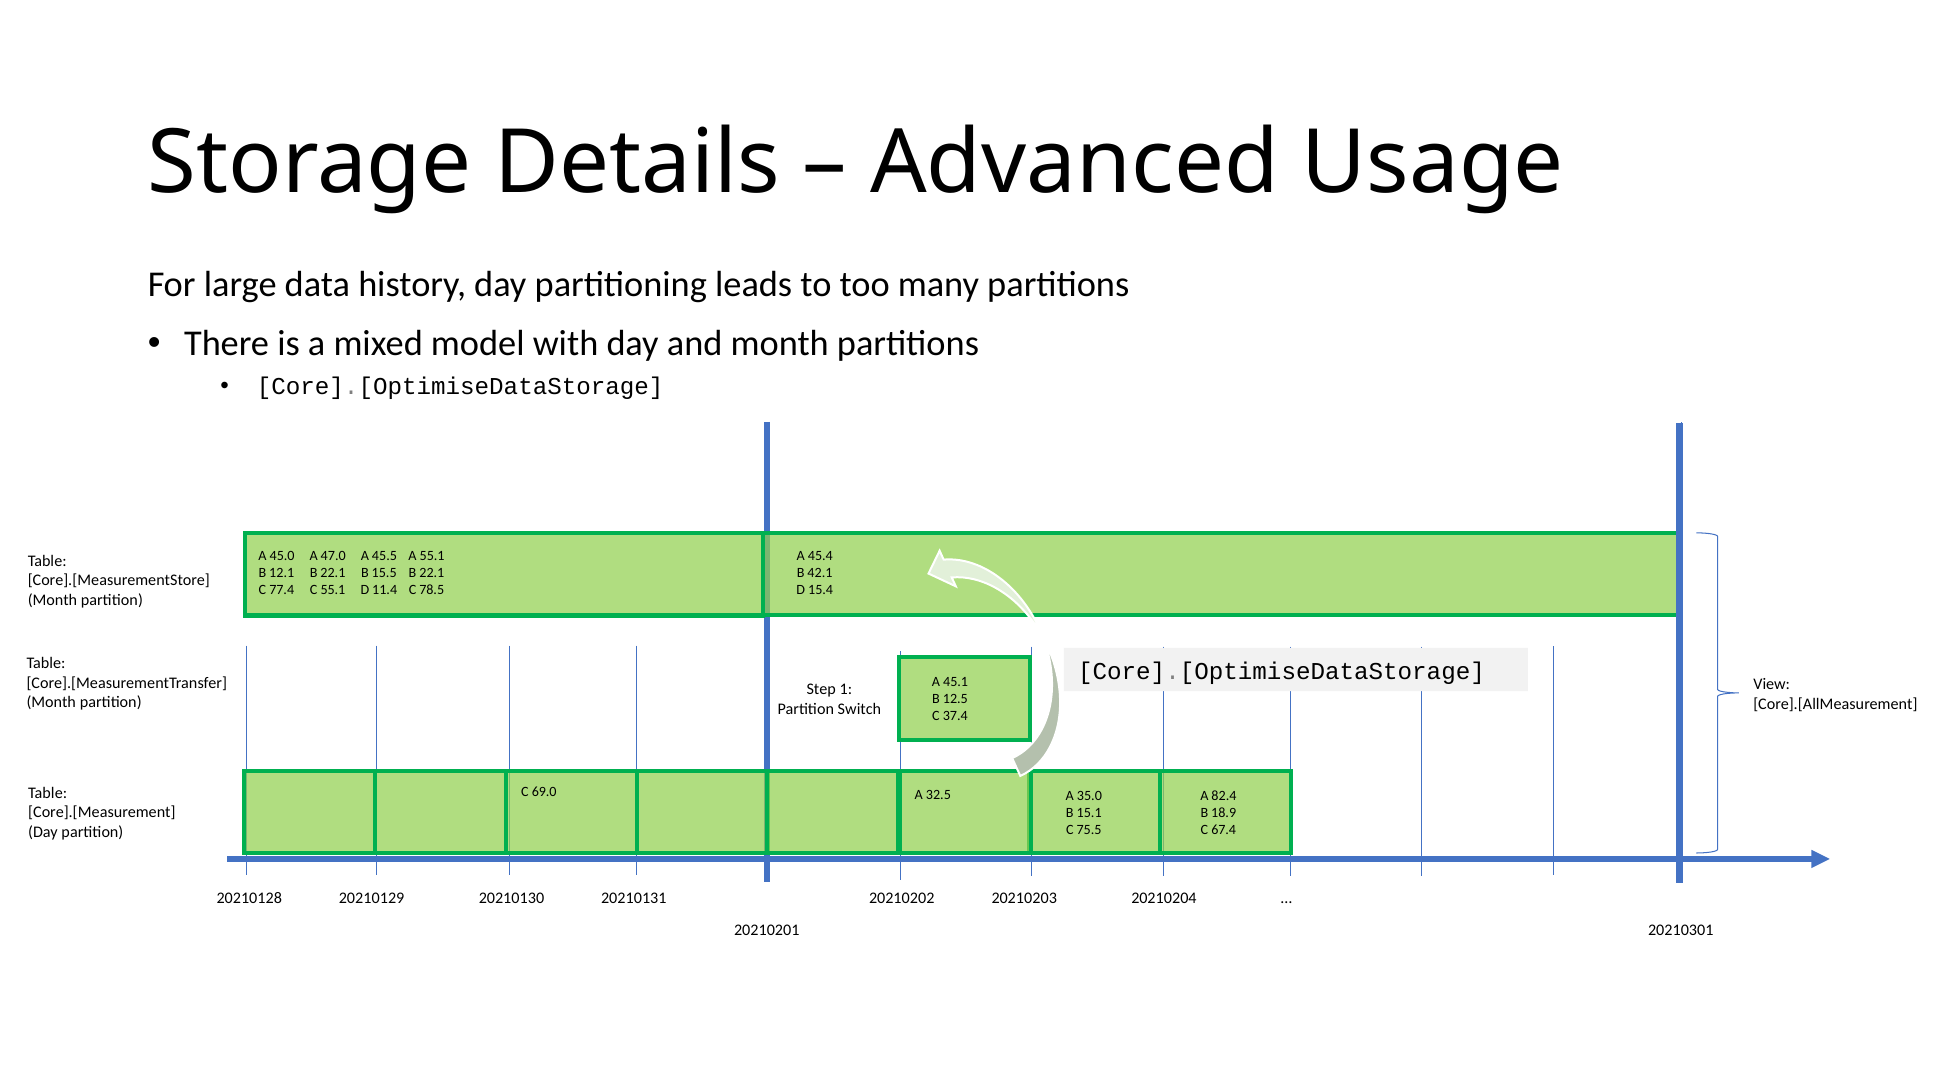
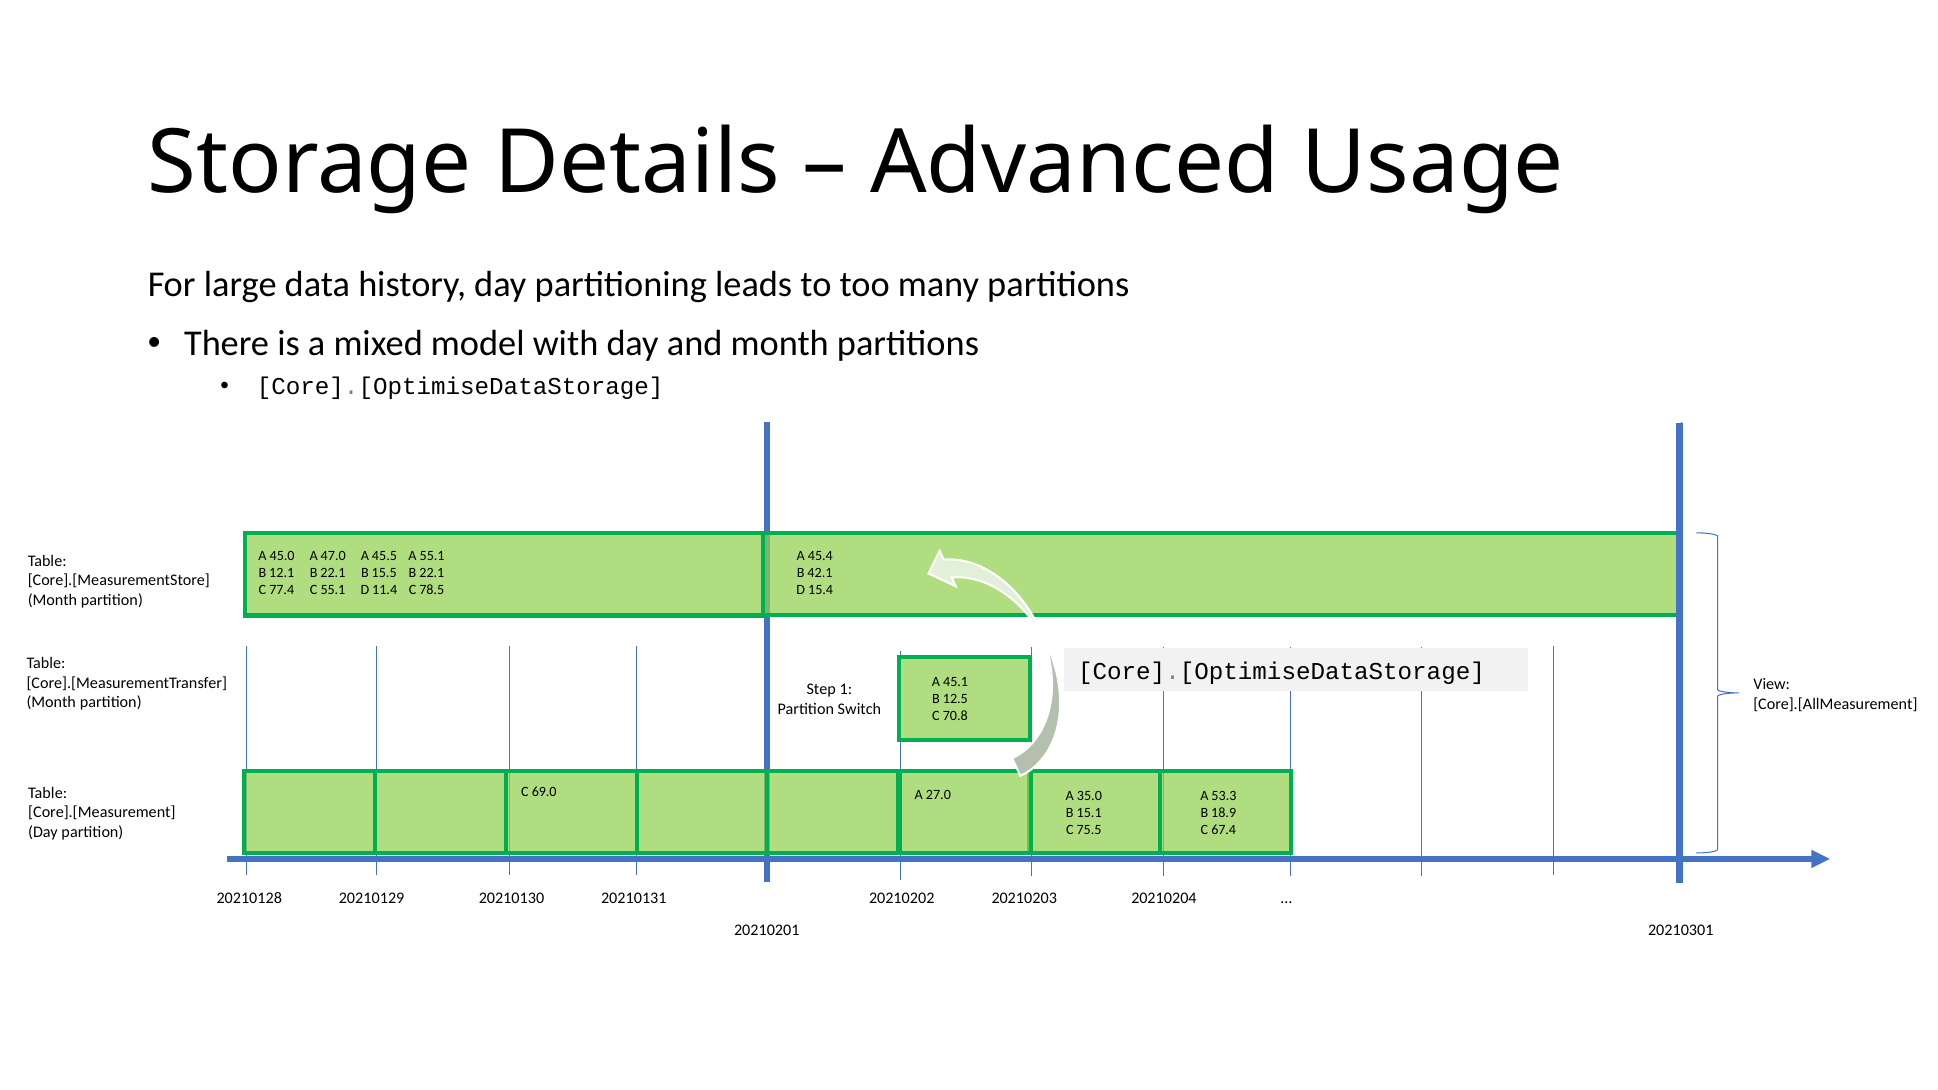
37.4: 37.4 -> 70.8
32.5: 32.5 -> 27.0
82.4: 82.4 -> 53.3
